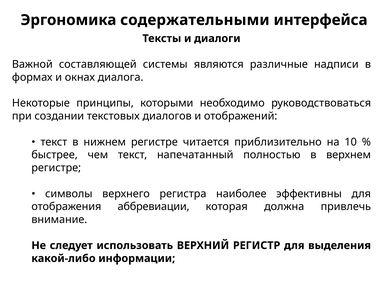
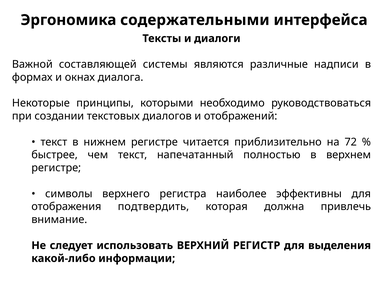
10: 10 -> 72
аббревиации: аббревиации -> подтвердить
